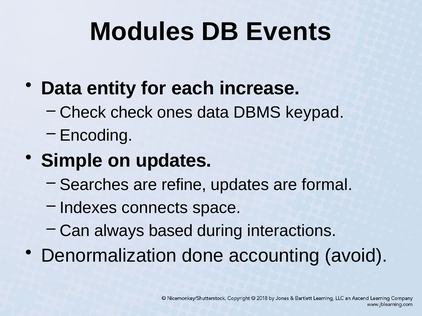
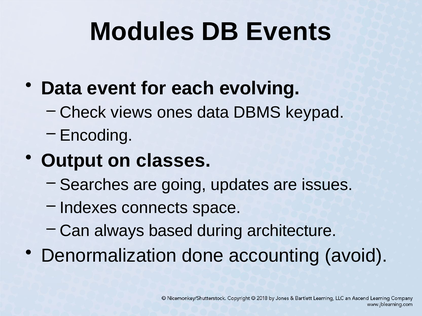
entity: entity -> event
increase: increase -> evolving
Check check: check -> views
Simple: Simple -> Output
on updates: updates -> classes
refine: refine -> going
formal: formal -> issues
interactions: interactions -> architecture
